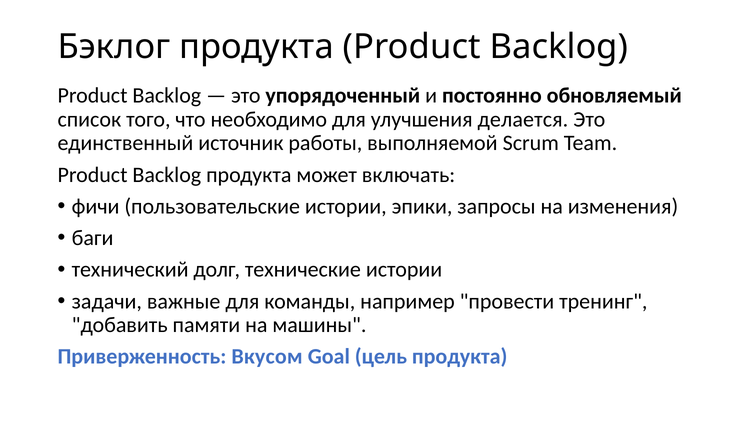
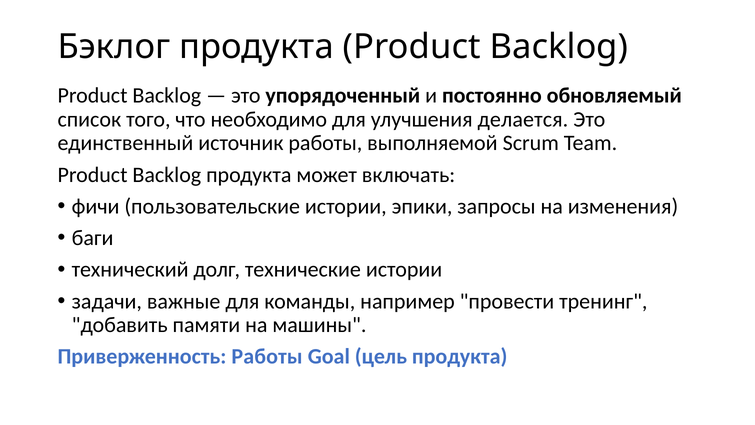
Приверженность Вкусом: Вкусом -> Работы
